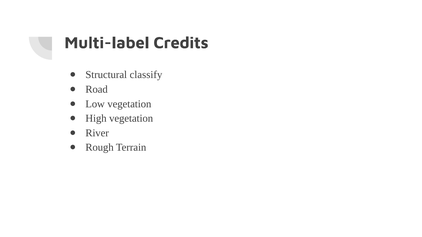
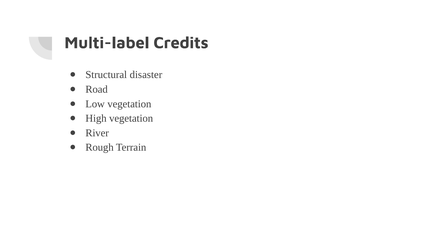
classify: classify -> disaster
